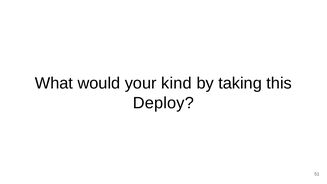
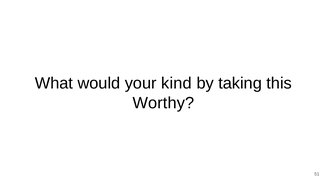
Deploy: Deploy -> Worthy
